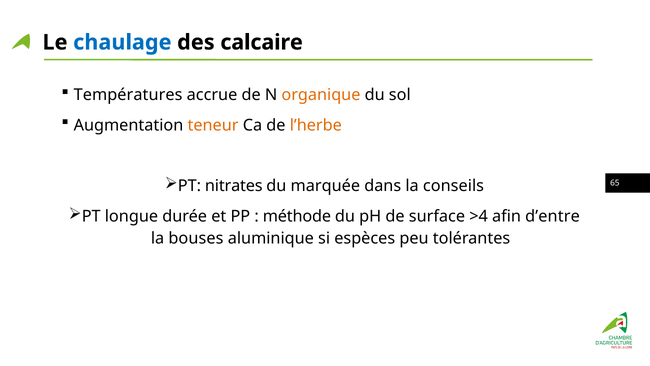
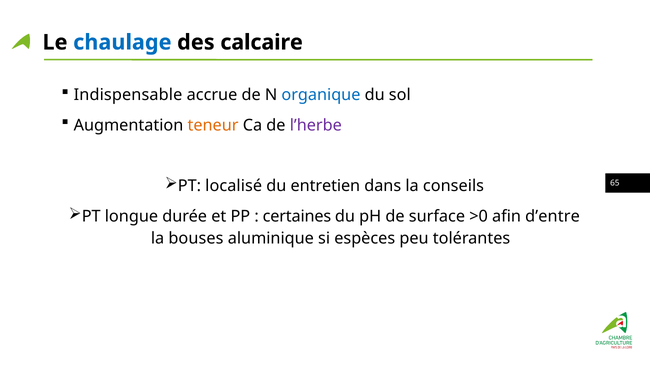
Températures: Températures -> Indispensable
organique colour: orange -> blue
l’herbe colour: orange -> purple
nitrates: nitrates -> localisé
marquée: marquée -> entretien
méthode: méthode -> certaines
>4: >4 -> >0
